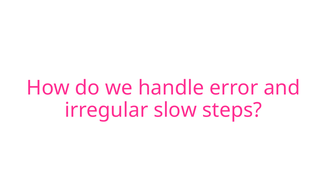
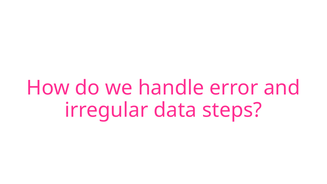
slow: slow -> data
